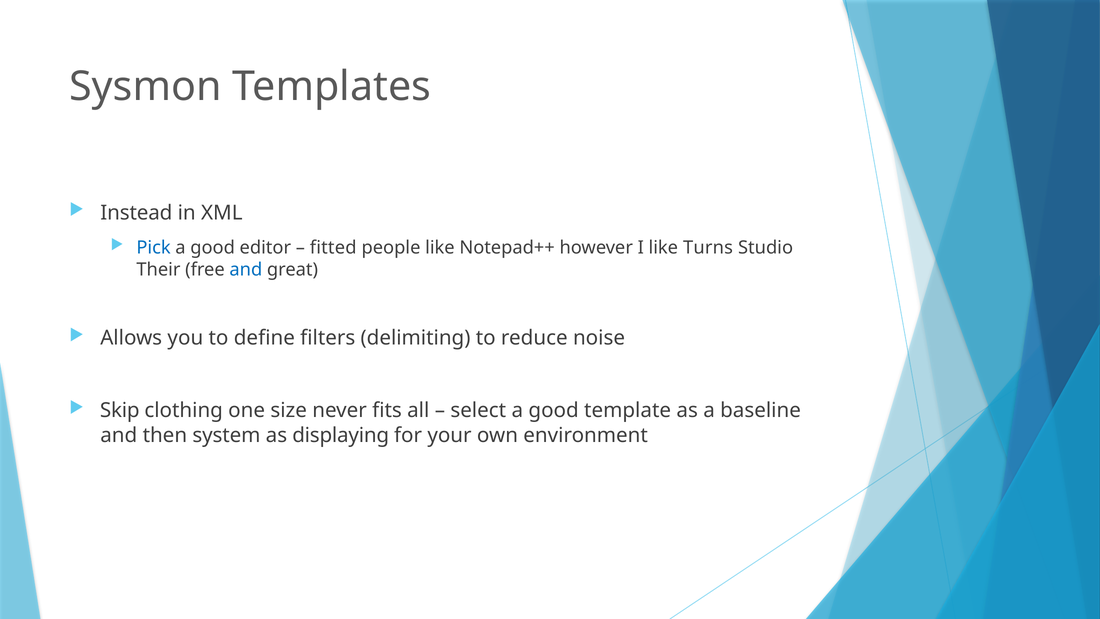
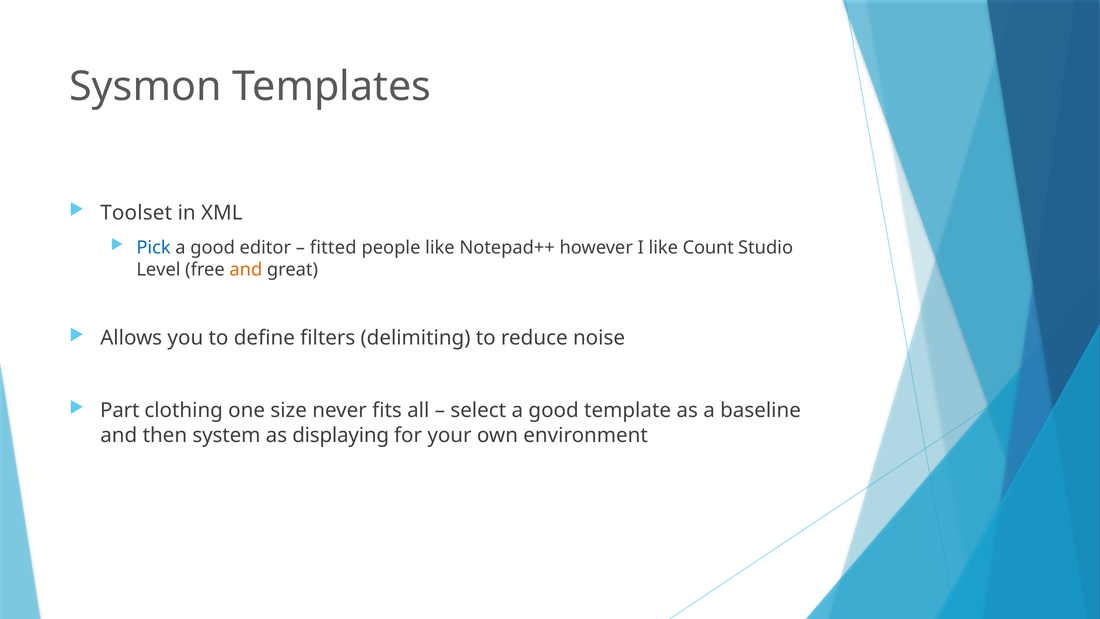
Instead: Instead -> Toolset
Turns: Turns -> Count
Their: Their -> Level
and at (246, 270) colour: blue -> orange
Skip: Skip -> Part
